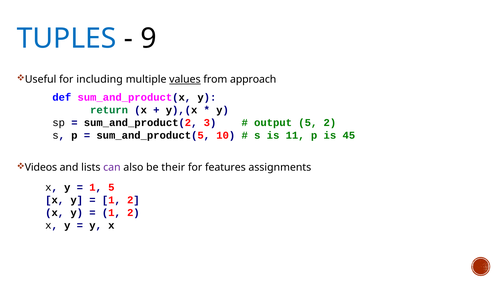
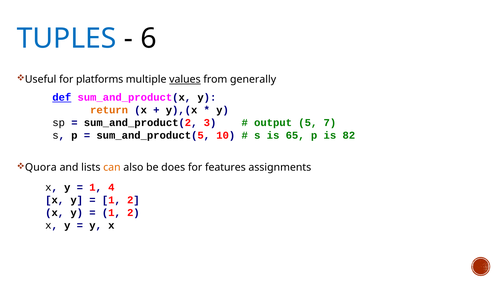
9: 9 -> 6
including: including -> platforms
approach: approach -> generally
def underline: none -> present
return colour: green -> orange
5 2: 2 -> 7
11: 11 -> 65
45: 45 -> 82
Videos: Videos -> Quora
can colour: purple -> orange
their: their -> does
1 5: 5 -> 4
